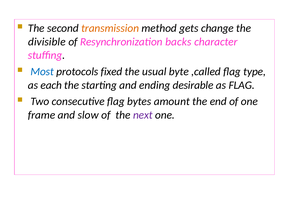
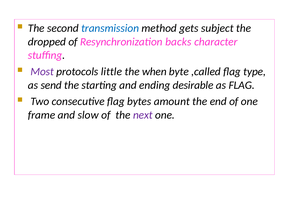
transmission colour: orange -> blue
change: change -> subject
divisible: divisible -> dropped
Most colour: blue -> purple
fixed: fixed -> little
usual: usual -> when
each: each -> send
